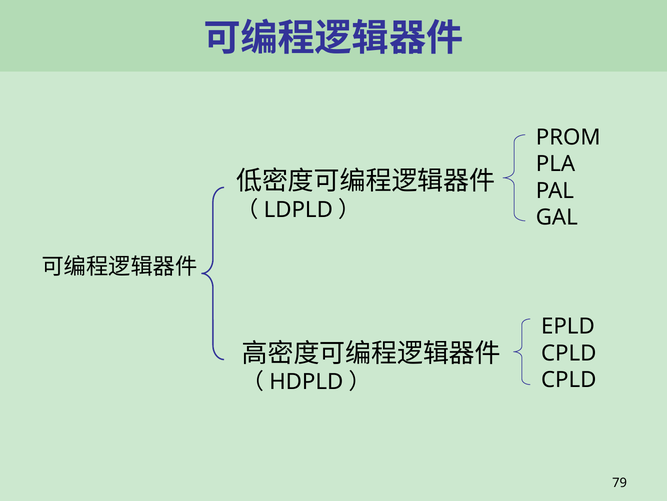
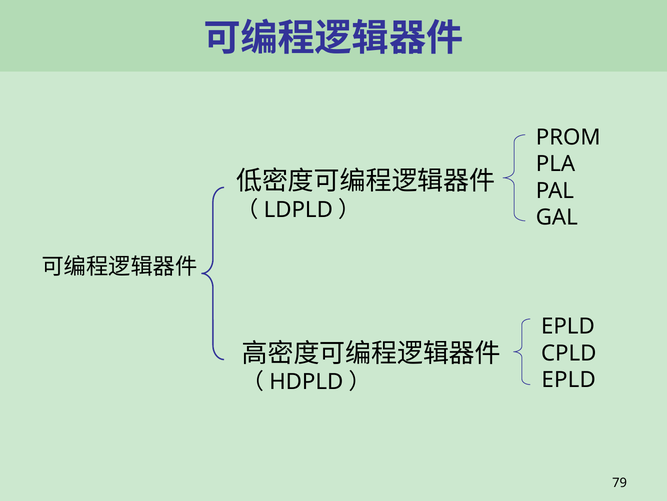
CPLD at (569, 379): CPLD -> EPLD
